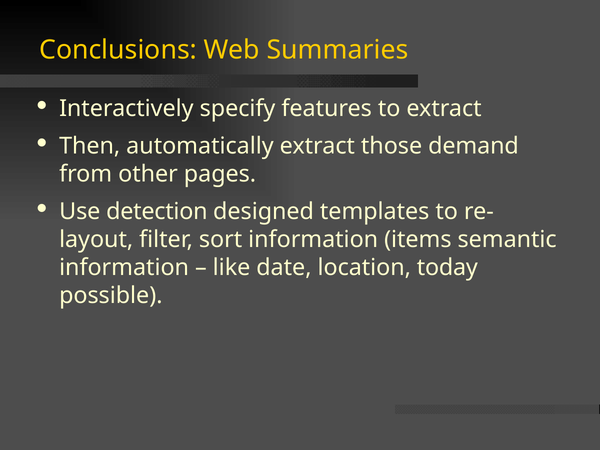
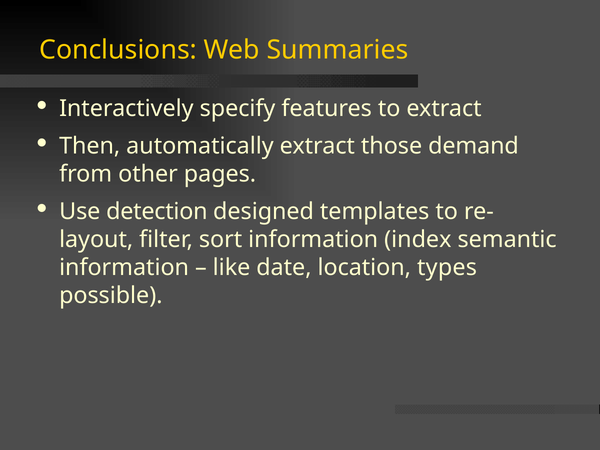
items: items -> index
today: today -> types
